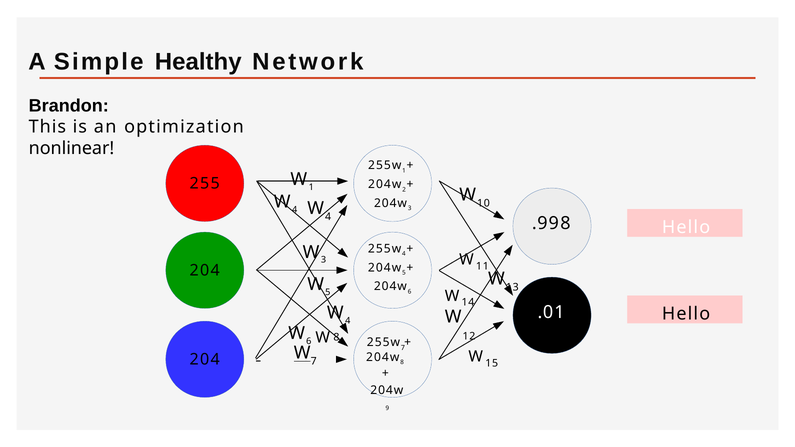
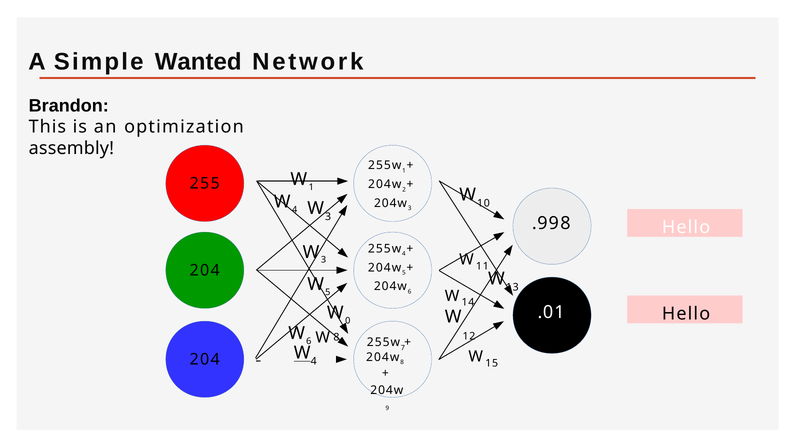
Healthy: Healthy -> Wanted
nonlinear: nonlinear -> assembly
4 at (328, 217): 4 -> 3
4 at (348, 321): 4 -> 0
7 at (314, 362): 7 -> 4
